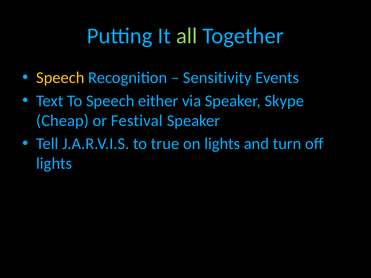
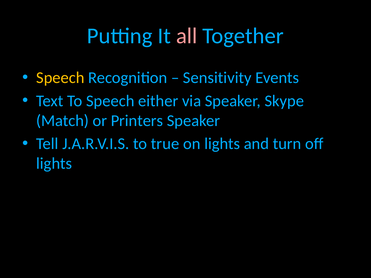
all colour: light green -> pink
Cheap: Cheap -> Match
Festival: Festival -> Printers
